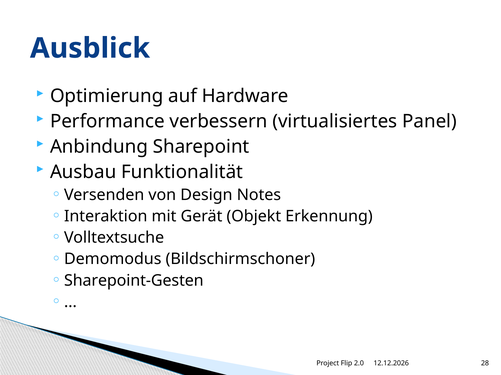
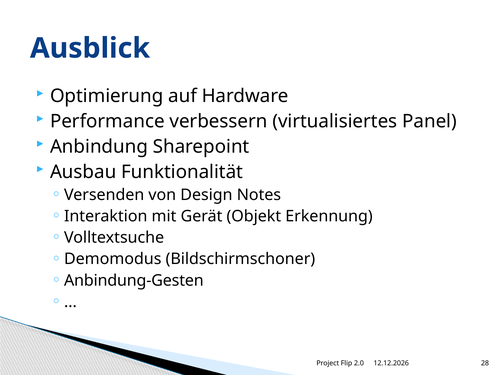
Sharepoint-Gesten: Sharepoint-Gesten -> Anbindung-Gesten
